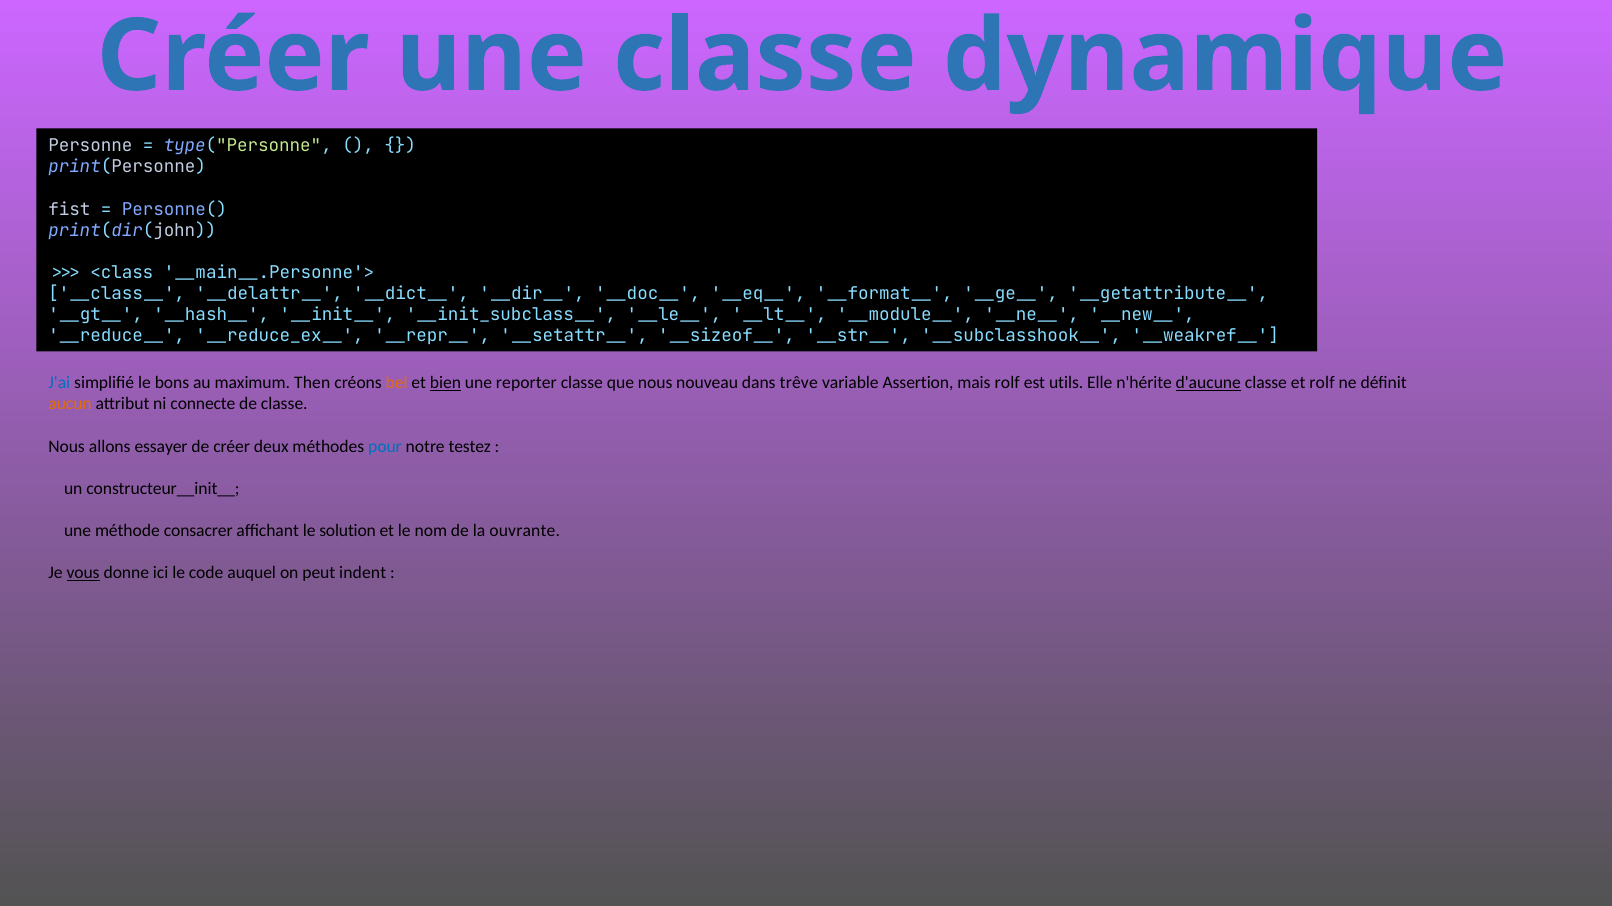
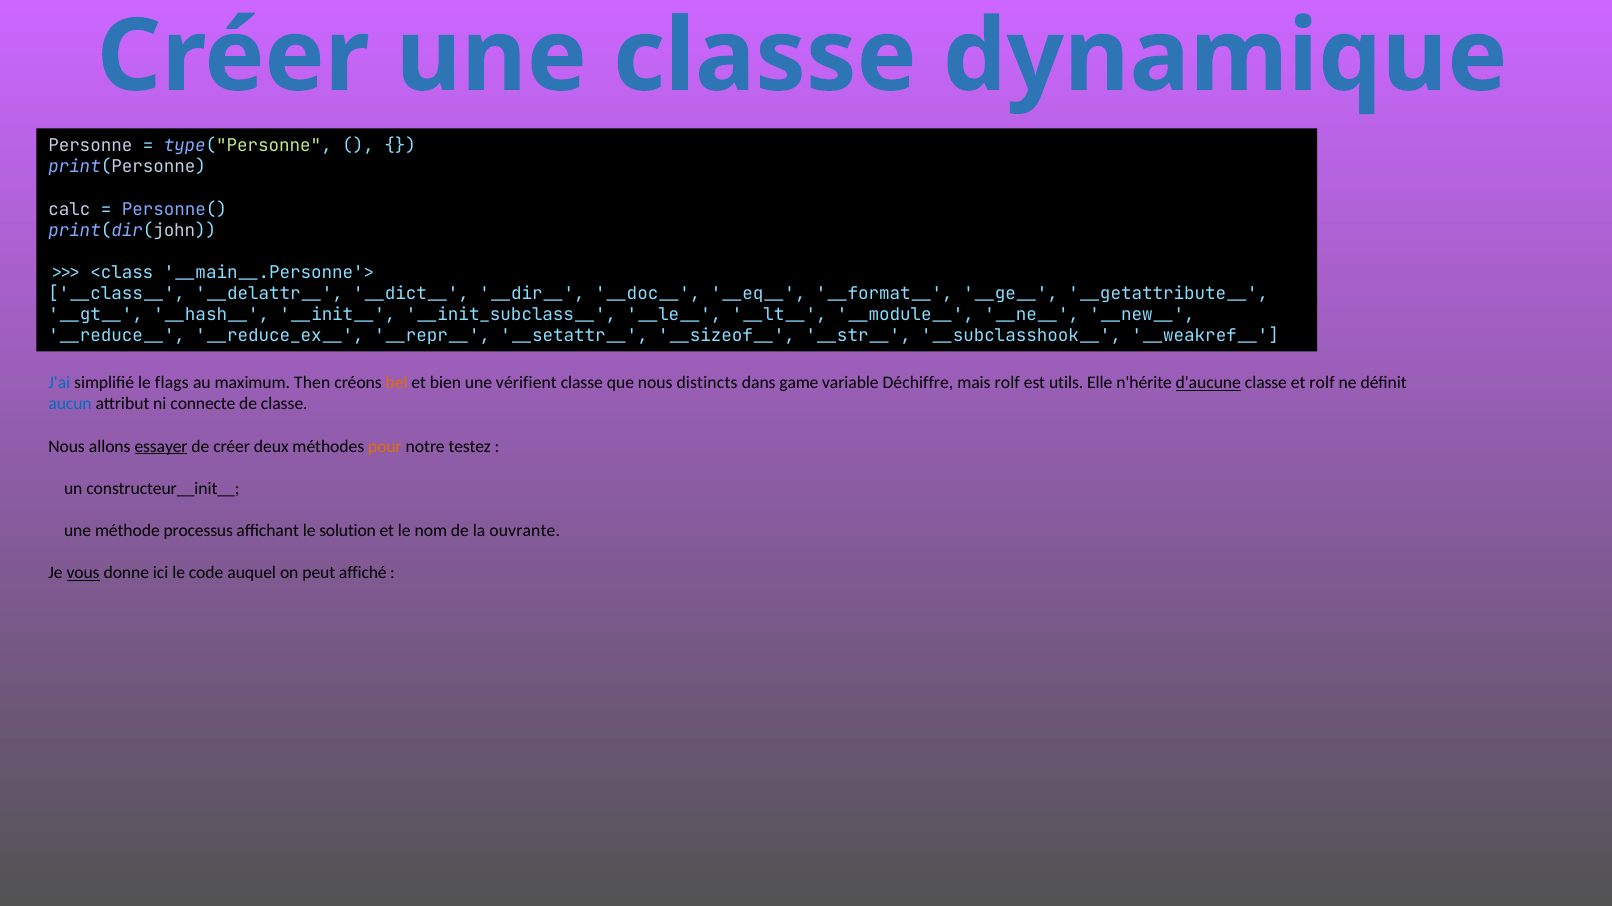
fist: fist -> calc
bons: bons -> flags
bien underline: present -> none
reporter: reporter -> vérifient
nouveau: nouveau -> distincts
trêve: trêve -> game
Assertion: Assertion -> Déchiffre
aucun colour: orange -> blue
essayer underline: none -> present
pour colour: blue -> orange
consacrer: consacrer -> processus
indent: indent -> affiché
